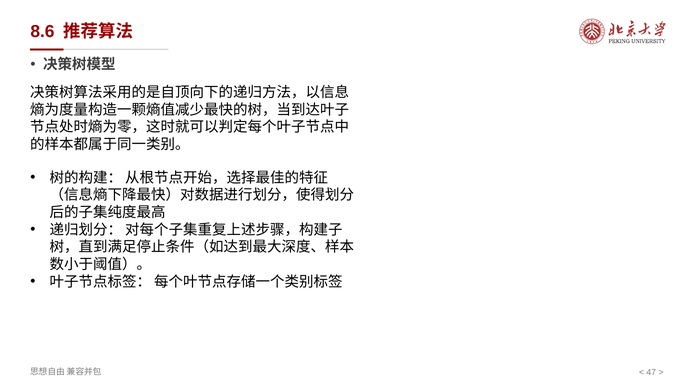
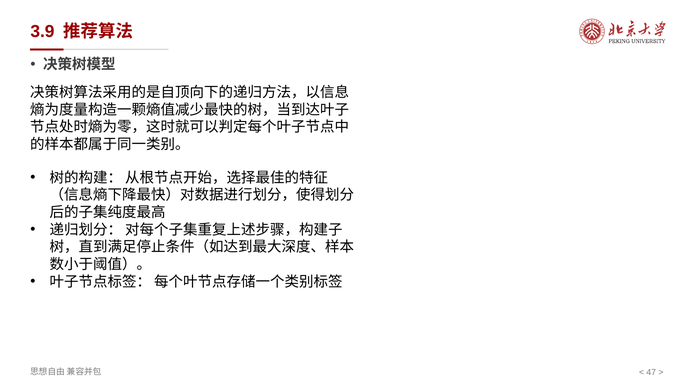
8.6: 8.6 -> 3.9
